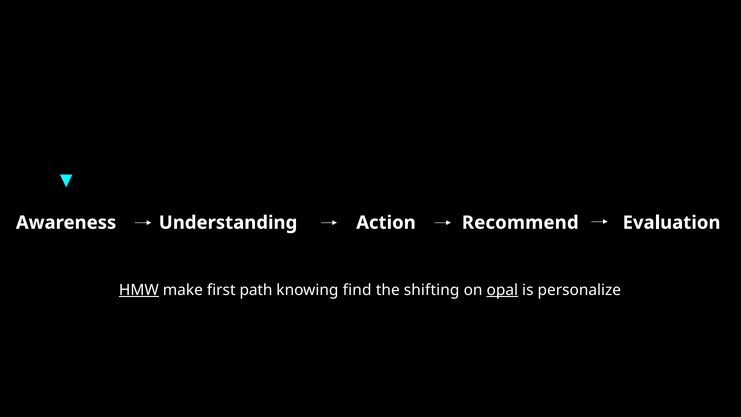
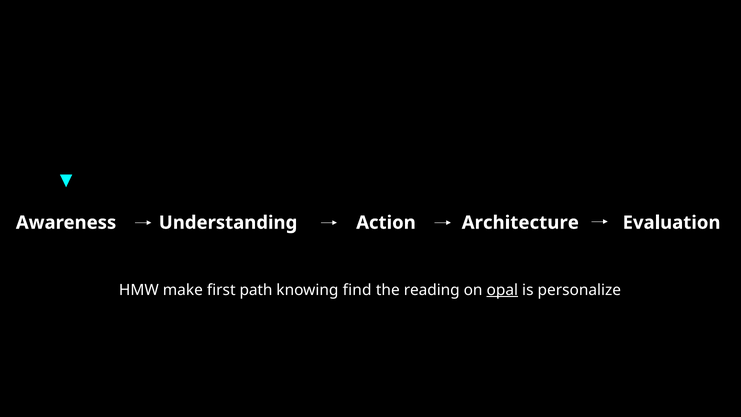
Recommend: Recommend -> Architecture
HMW underline: present -> none
shifting: shifting -> reading
